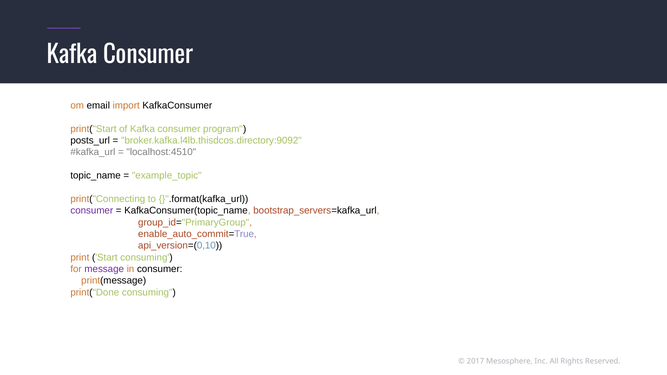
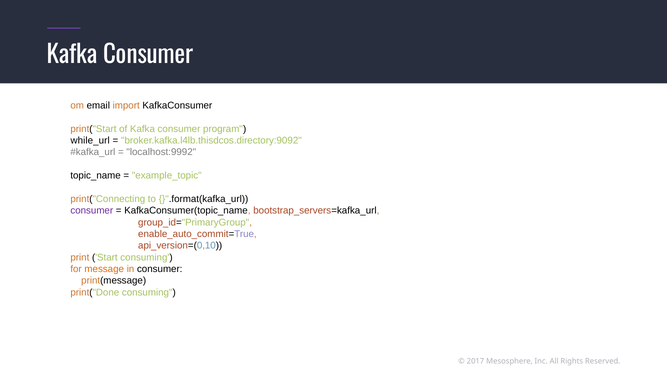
posts_url: posts_url -> while_url
localhost:4510: localhost:4510 -> localhost:9992
message colour: purple -> orange
